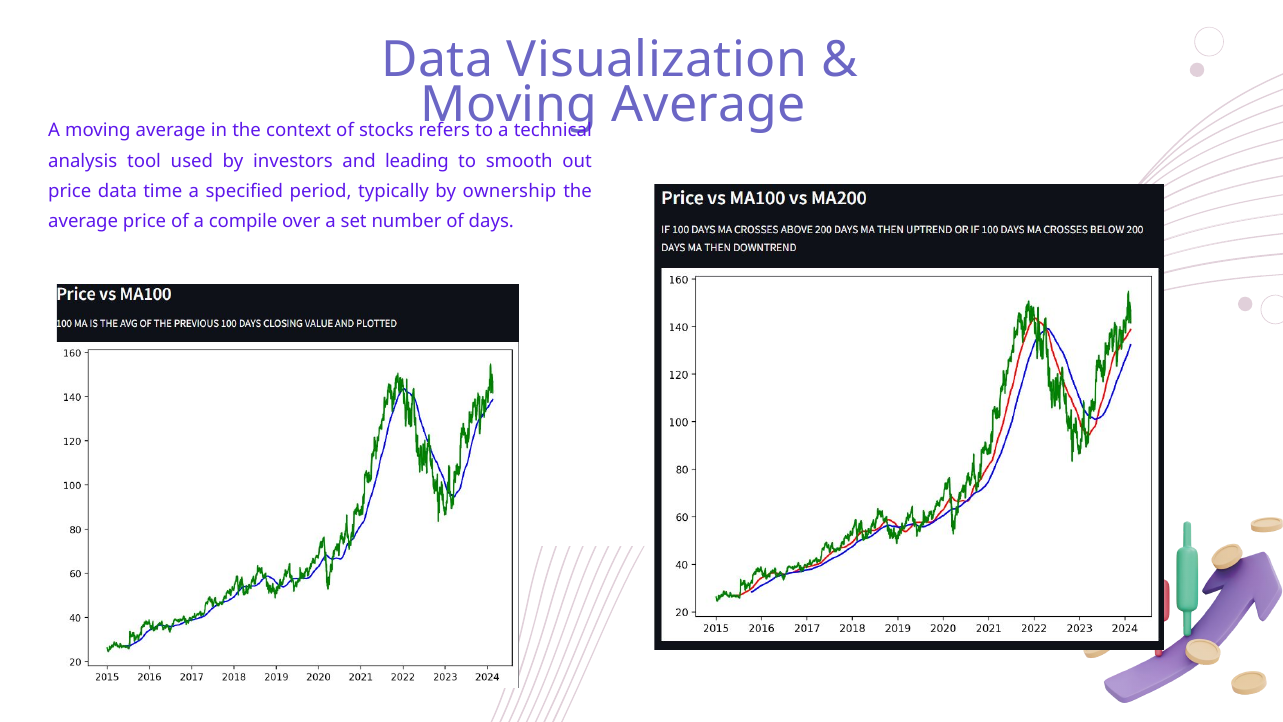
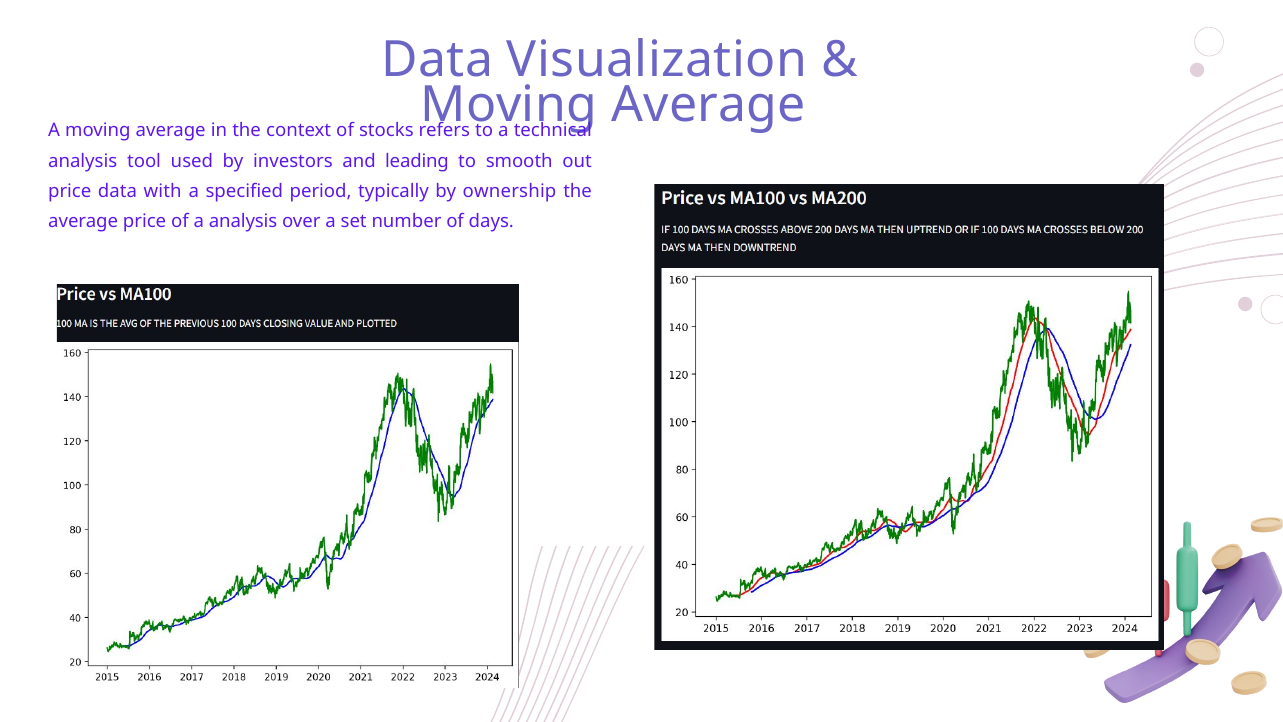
time: time -> with
a compile: compile -> analysis
